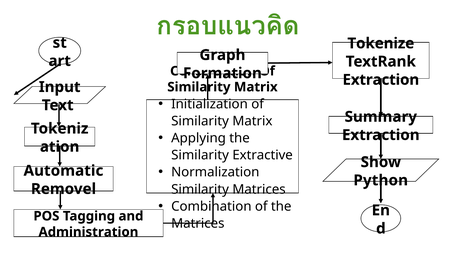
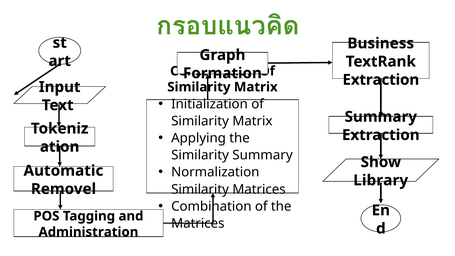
Tokenize: Tokenize -> Business
Similarity Extractive: Extractive -> Summary
Python: Python -> Library
